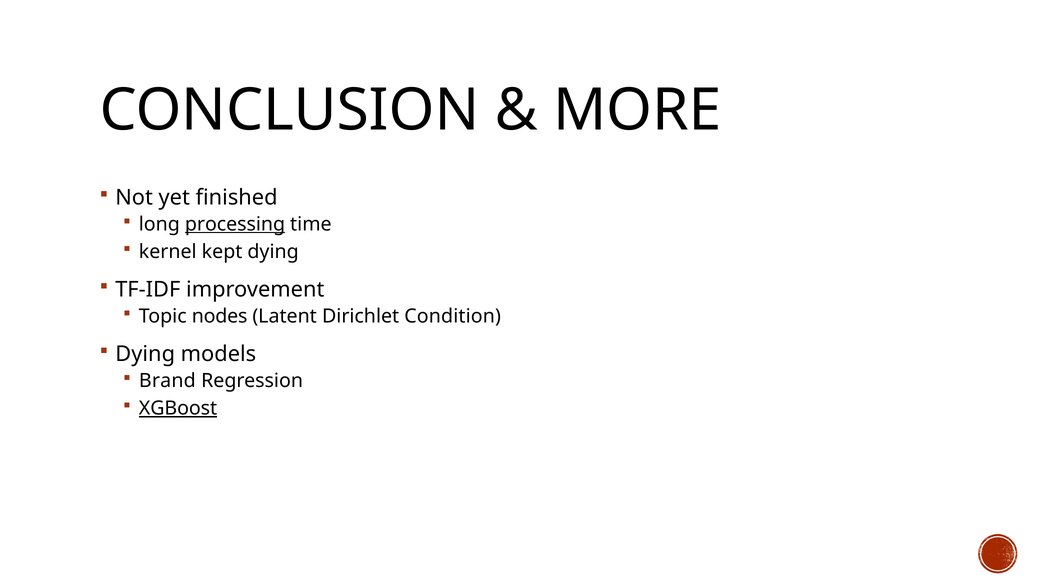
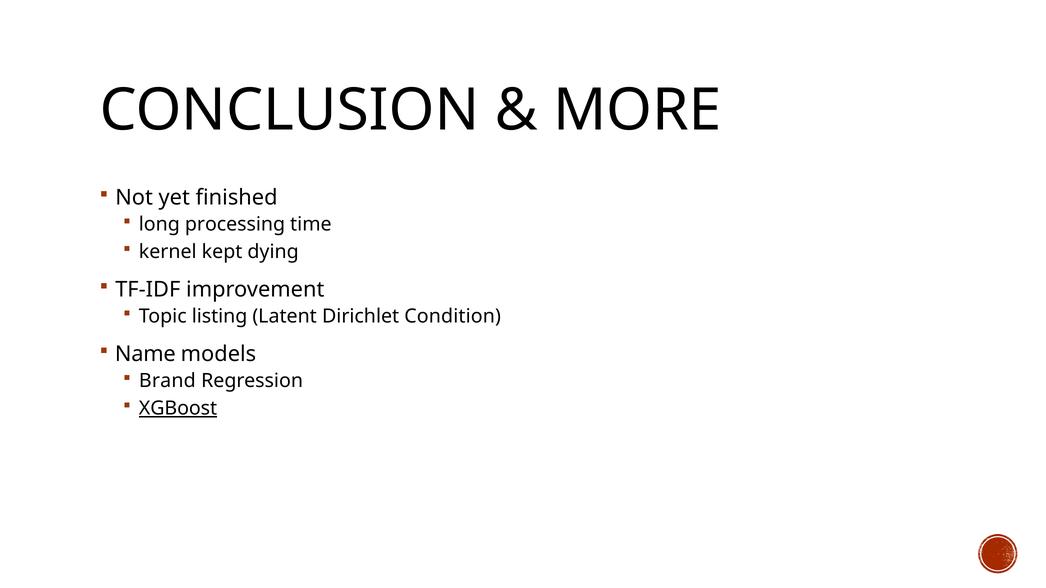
processing underline: present -> none
nodes: nodes -> listing
Dying at (145, 354): Dying -> Name
